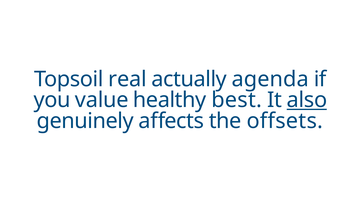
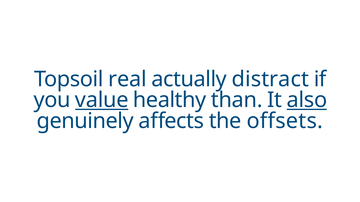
agenda: agenda -> distract
value underline: none -> present
best: best -> than
